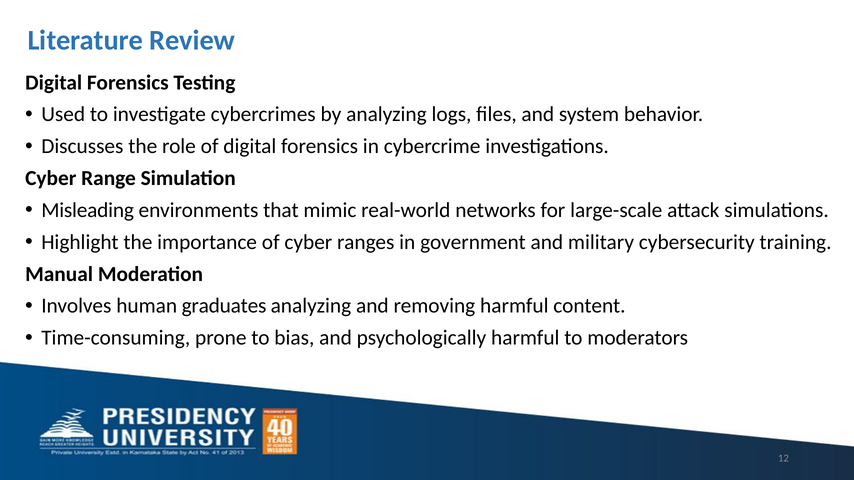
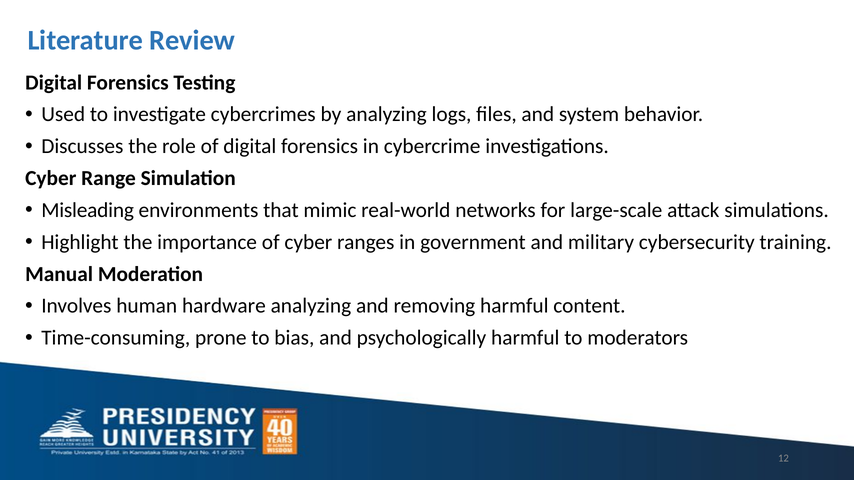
graduates: graduates -> hardware
